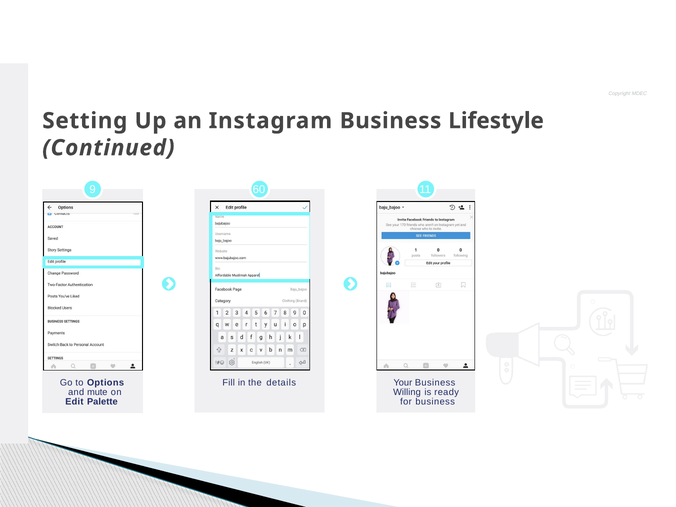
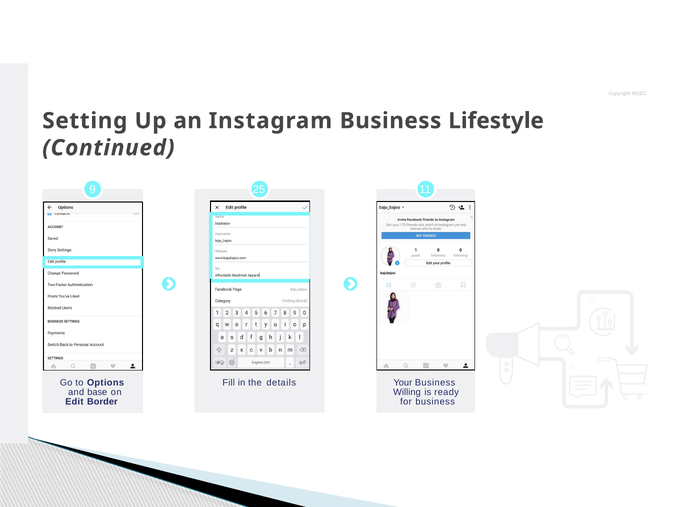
60: 60 -> 25
mute: mute -> base
Palette: Palette -> Border
